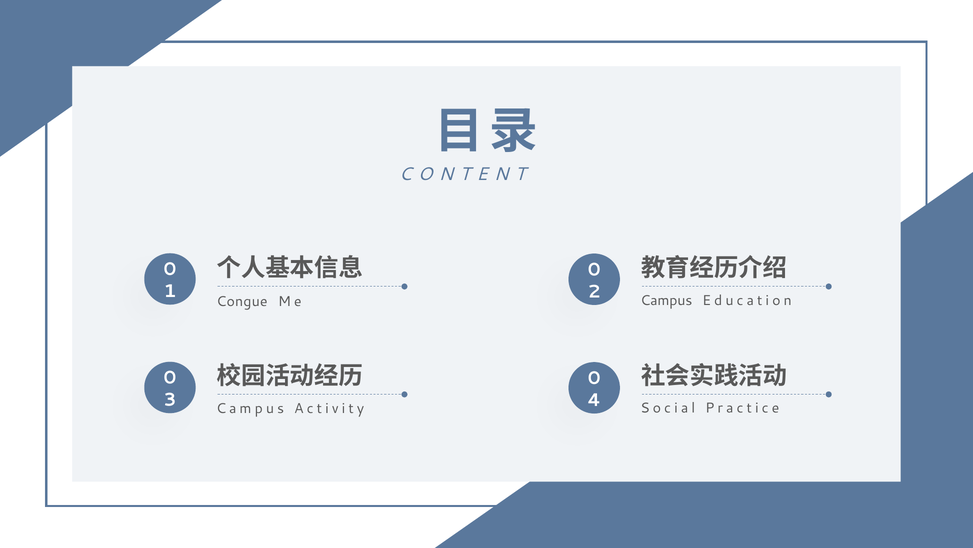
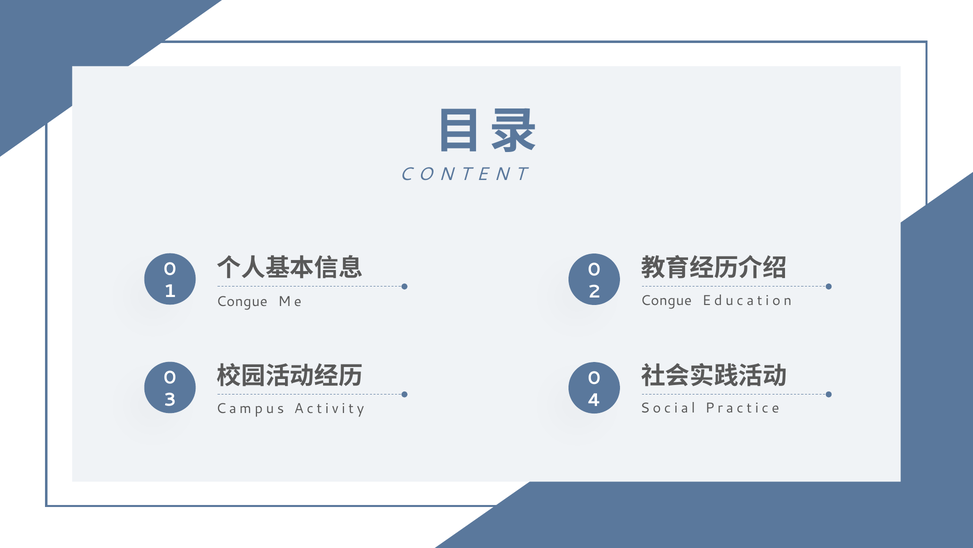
Campus at (666, 300): Campus -> Congue
